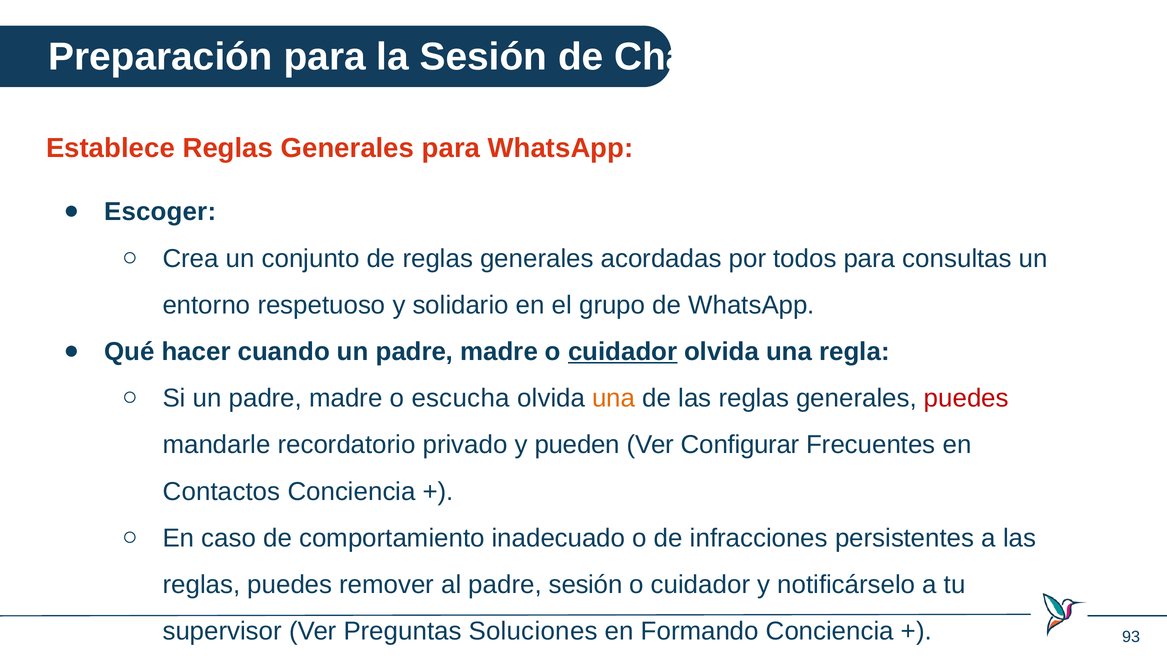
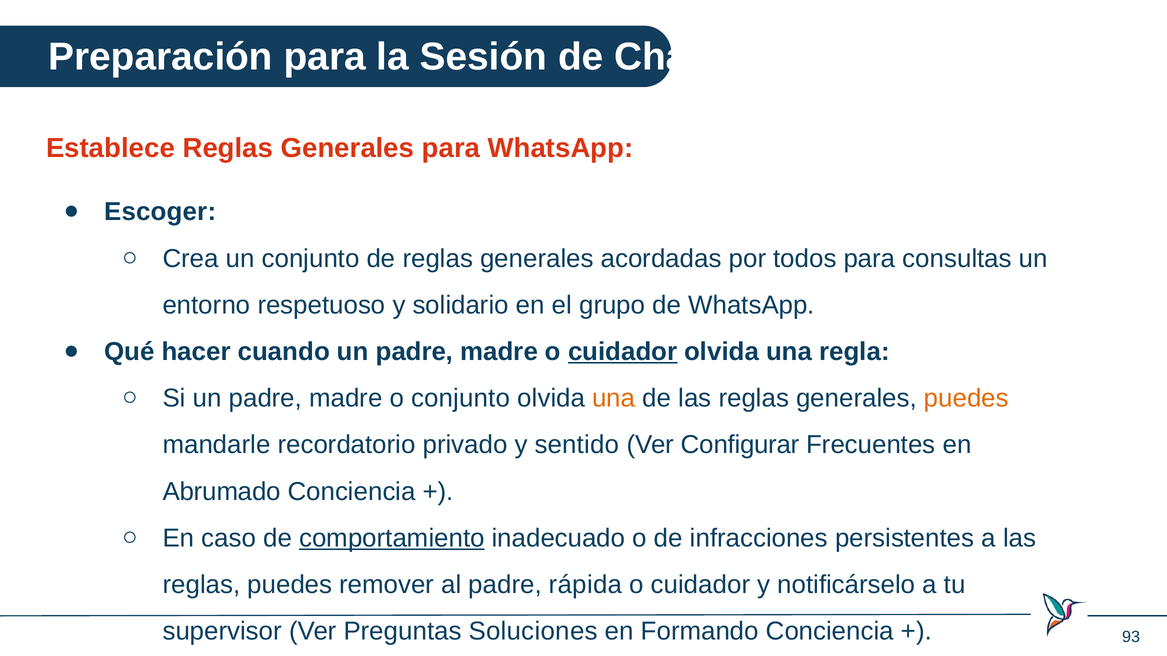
o escucha: escucha -> conjunto
puedes at (966, 399) colour: red -> orange
pueden: pueden -> sentido
Contactos: Contactos -> Abrumado
comportamiento underline: none -> present
padre sesión: sesión -> rápida
